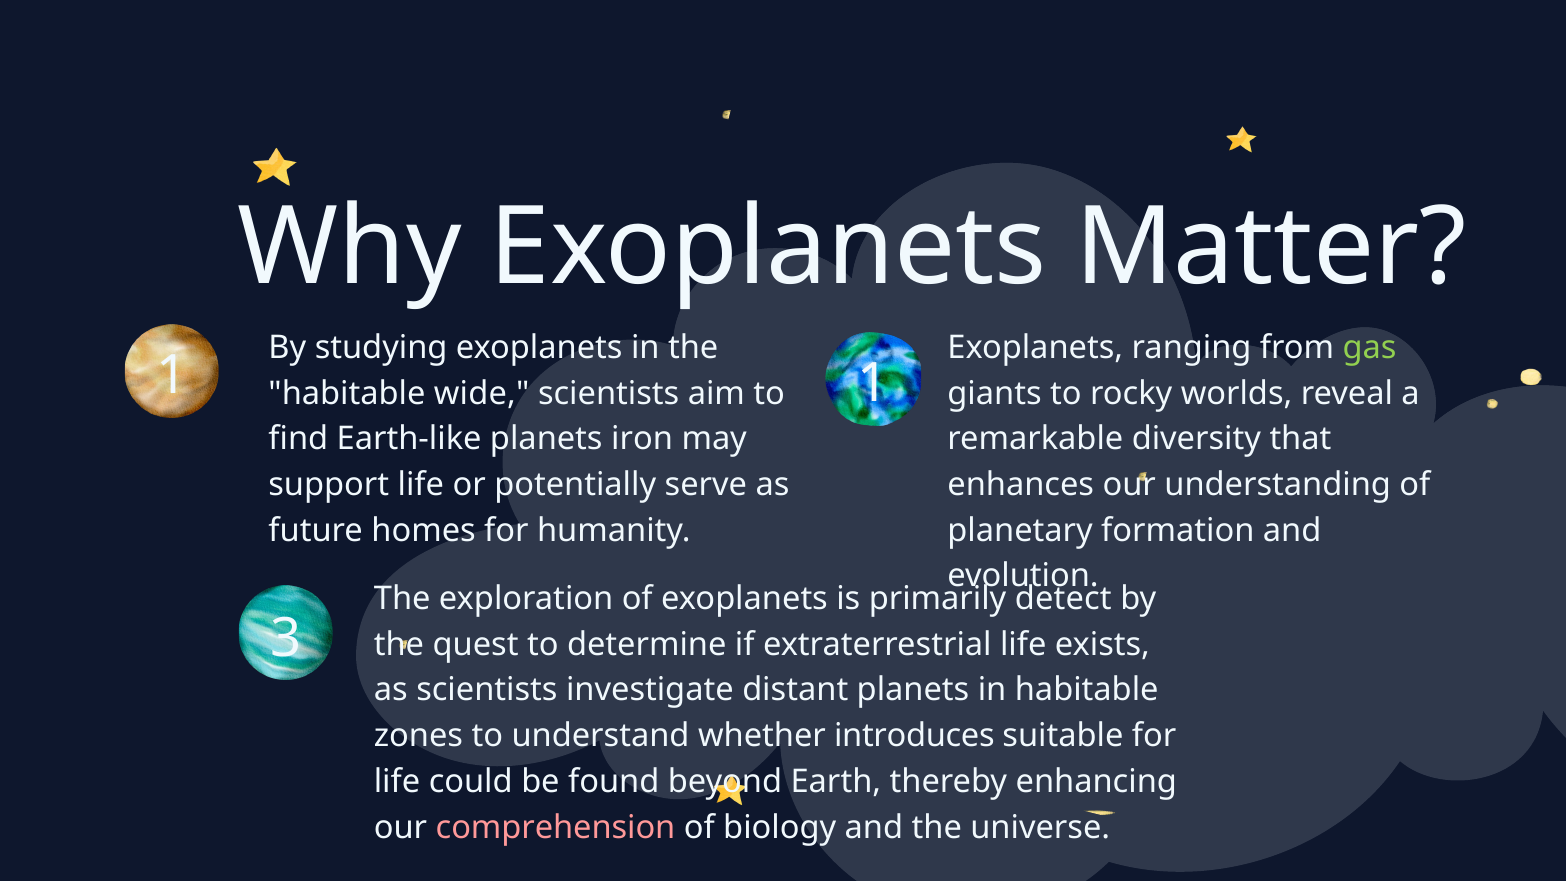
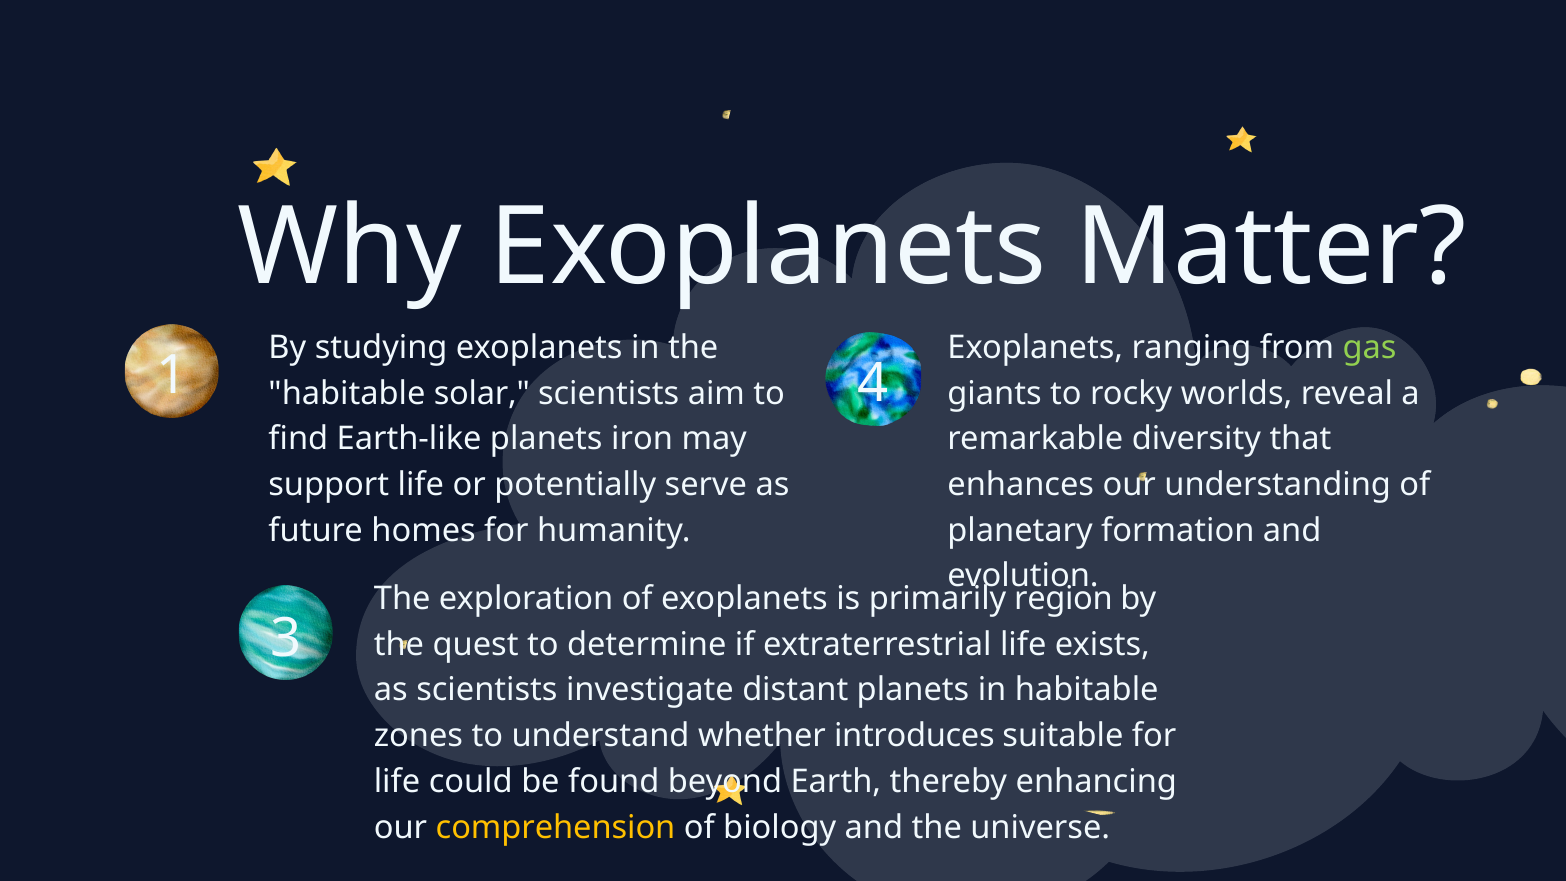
1 1: 1 -> 4
wide: wide -> solar
detect: detect -> region
comprehension colour: pink -> yellow
